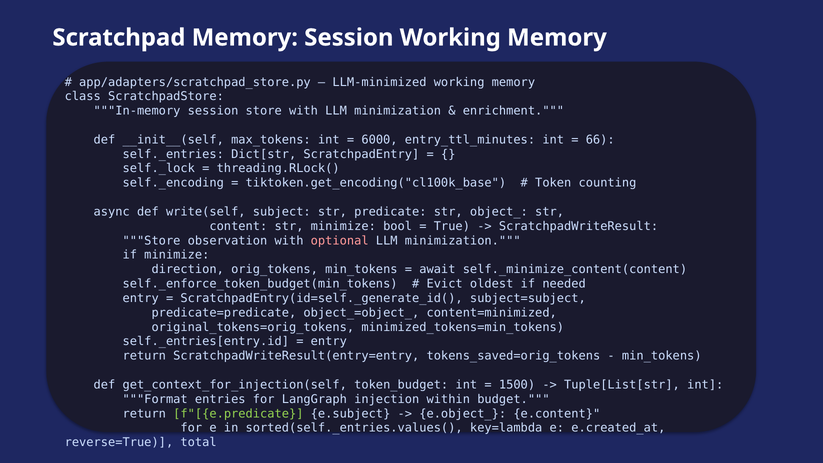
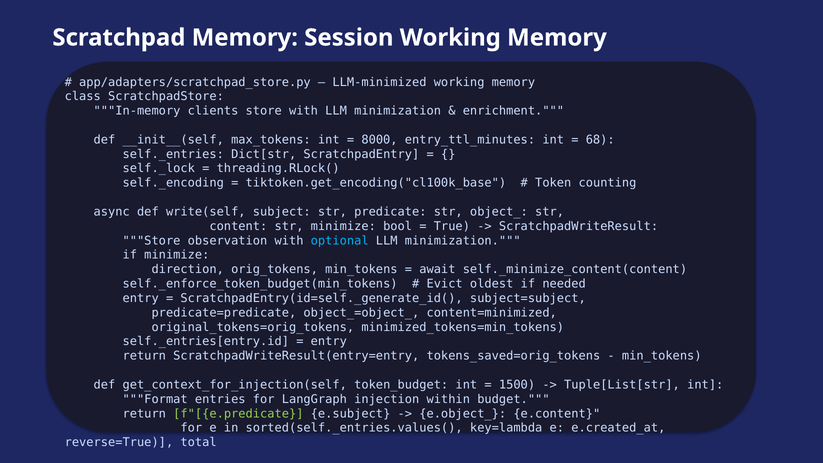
In-memory session: session -> clients
6000: 6000 -> 8000
66: 66 -> 68
optional colour: pink -> light blue
